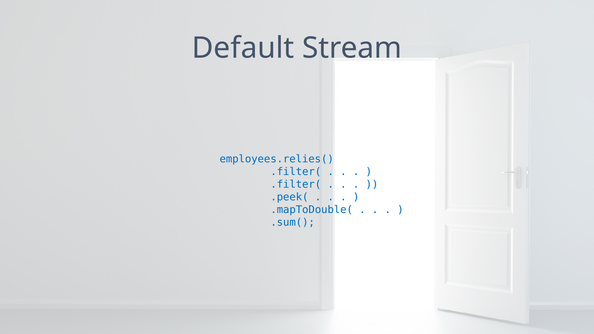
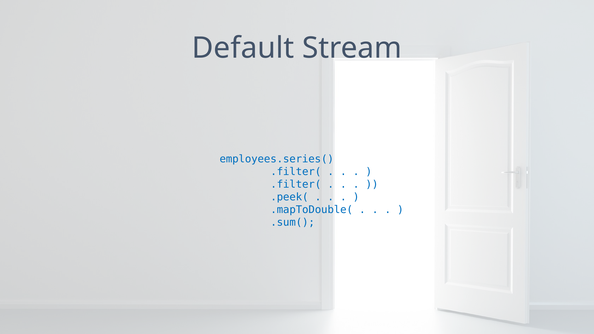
employees.relies(: employees.relies( -> employees.series(
